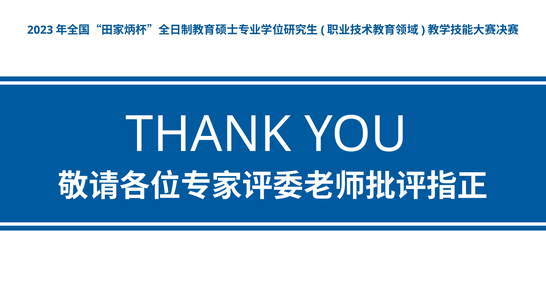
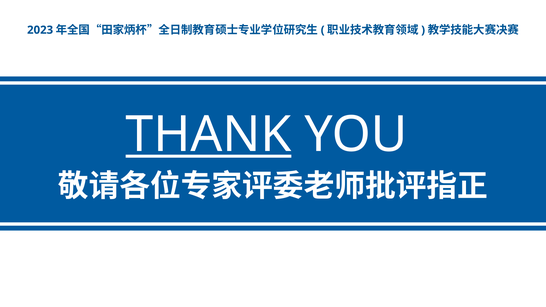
THANK underline: none -> present
